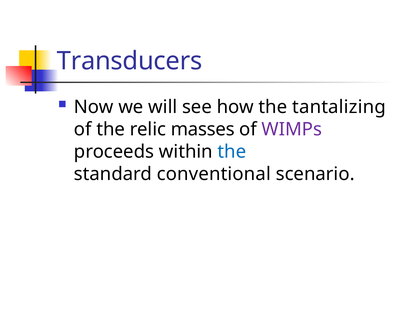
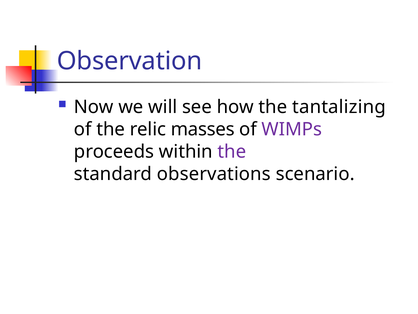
Transducers: Transducers -> Observation
the at (232, 151) colour: blue -> purple
conventional: conventional -> observations
